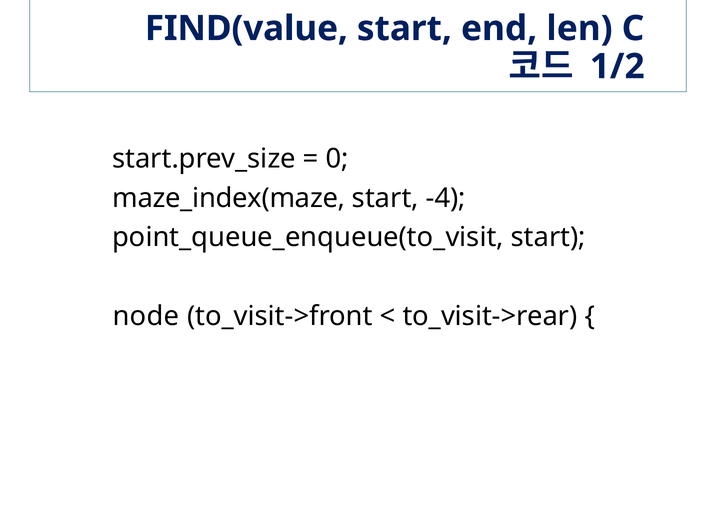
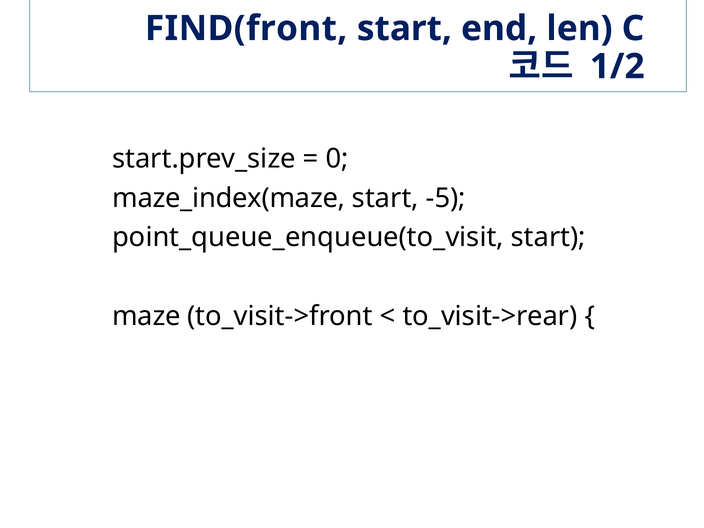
FIND(value: FIND(value -> FIND(front
-4: -4 -> -5
node: node -> maze
